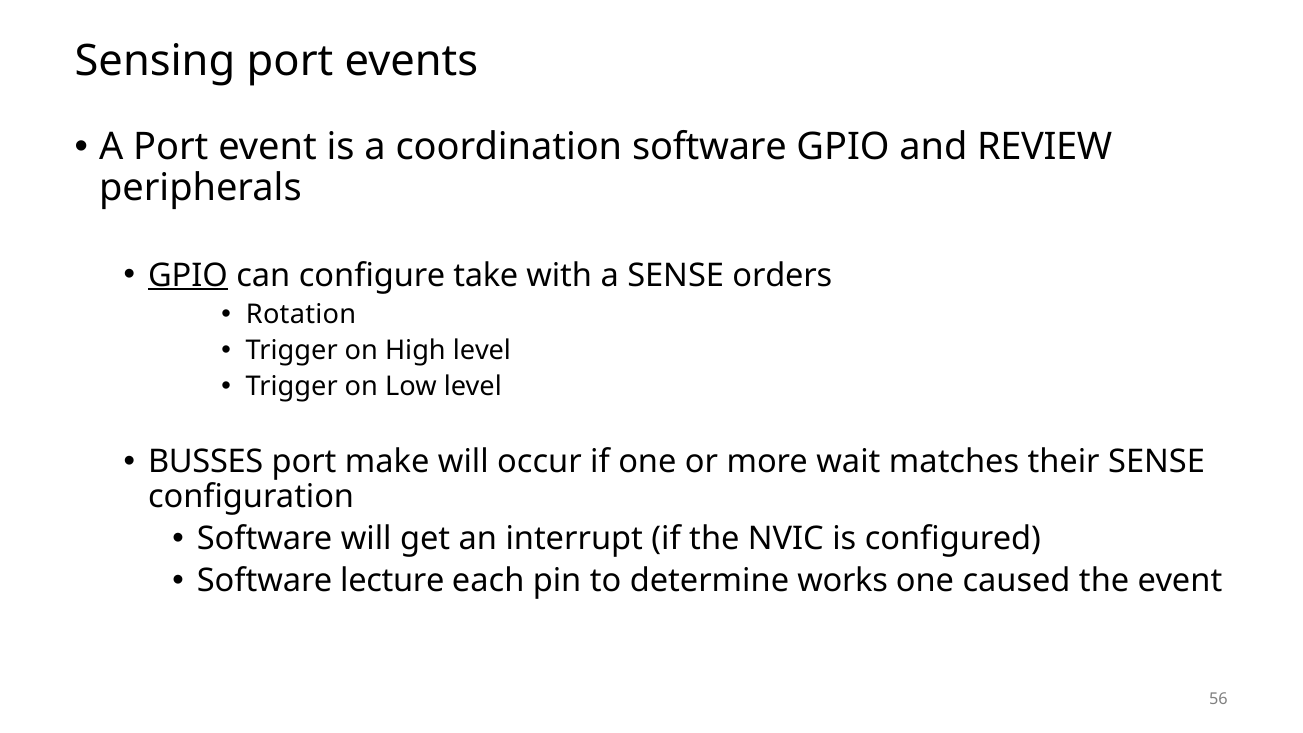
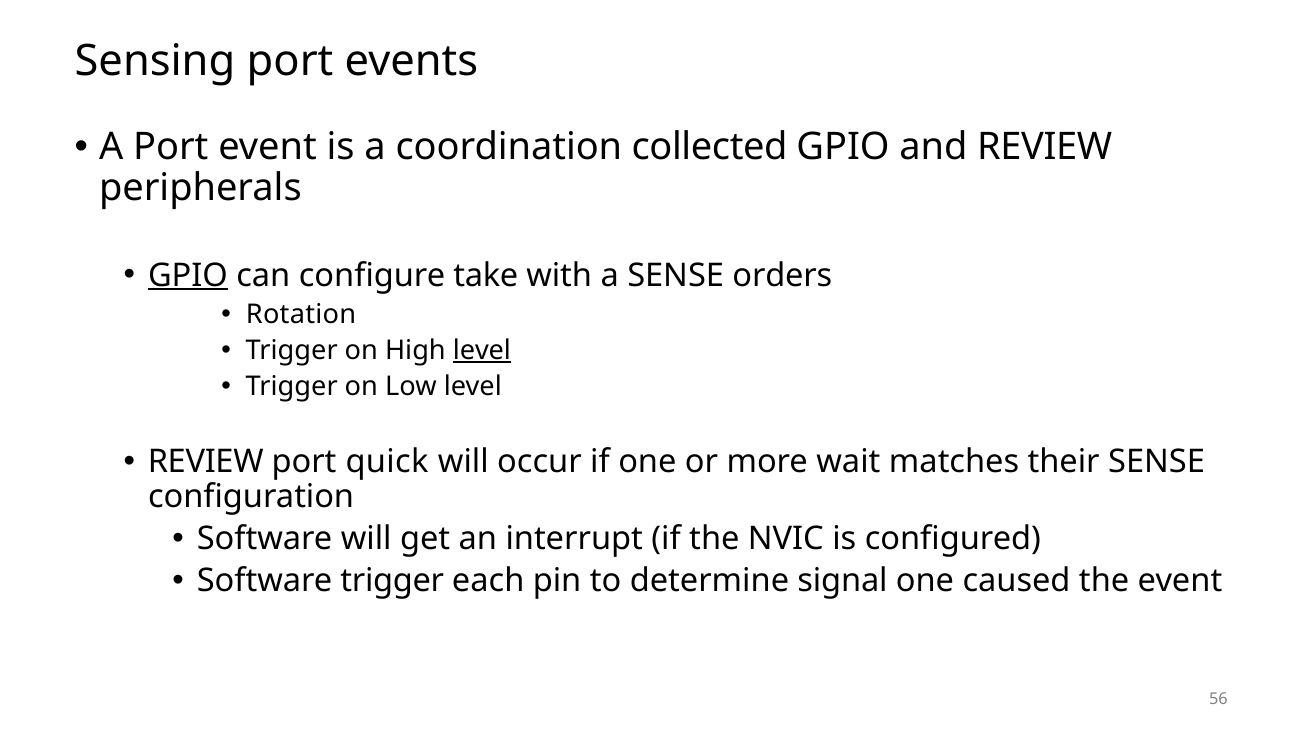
coordination software: software -> collected
level at (482, 350) underline: none -> present
BUSSES at (206, 462): BUSSES -> REVIEW
make: make -> quick
Software lecture: lecture -> trigger
works: works -> signal
